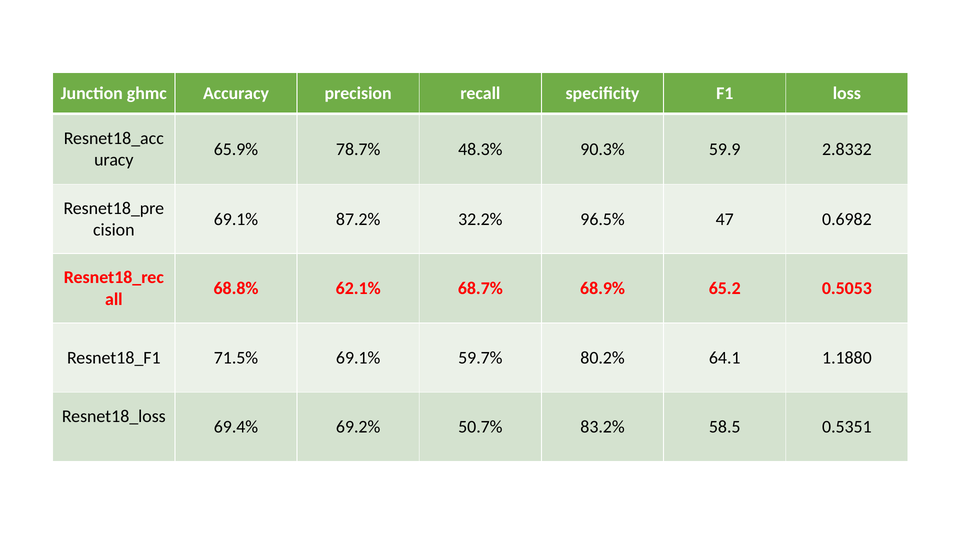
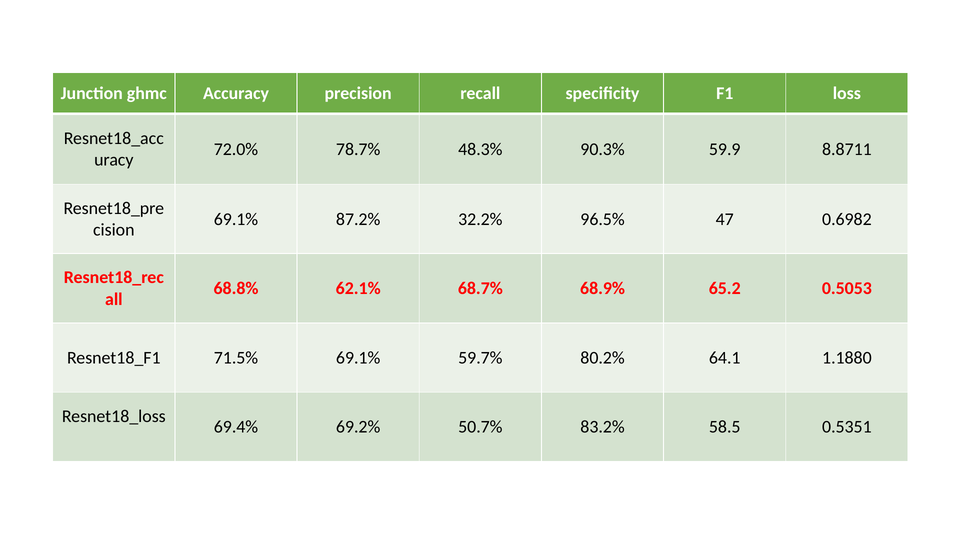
65.9%: 65.9% -> 72.0%
2.8332: 2.8332 -> 8.8711
